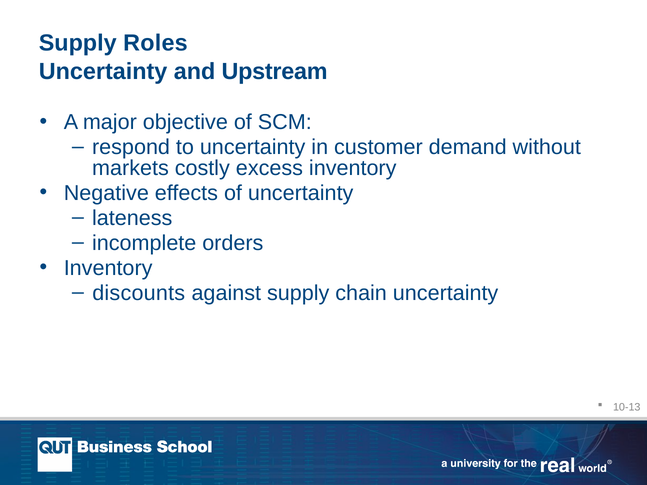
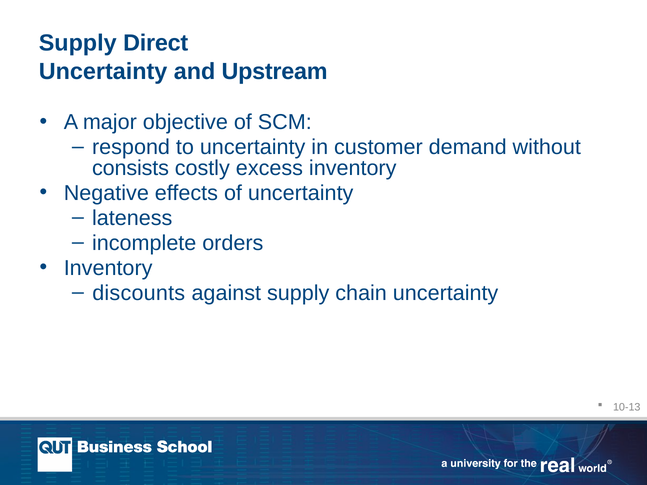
Roles: Roles -> Direct
markets: markets -> consists
